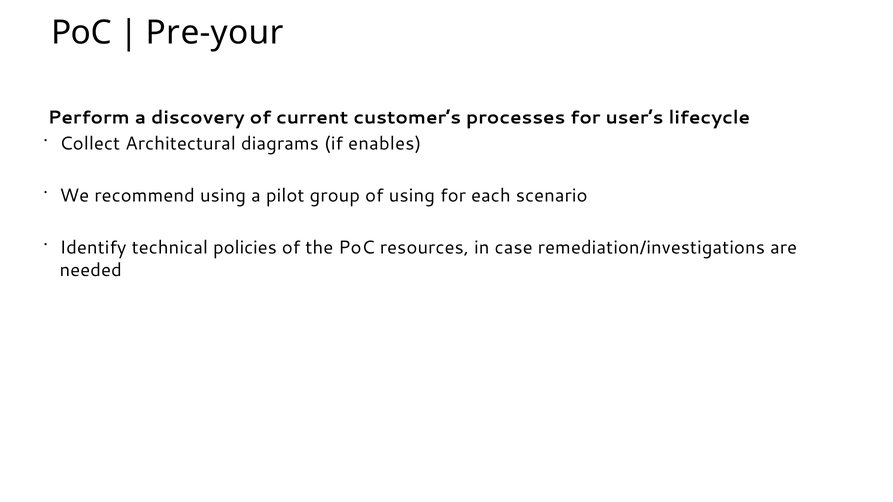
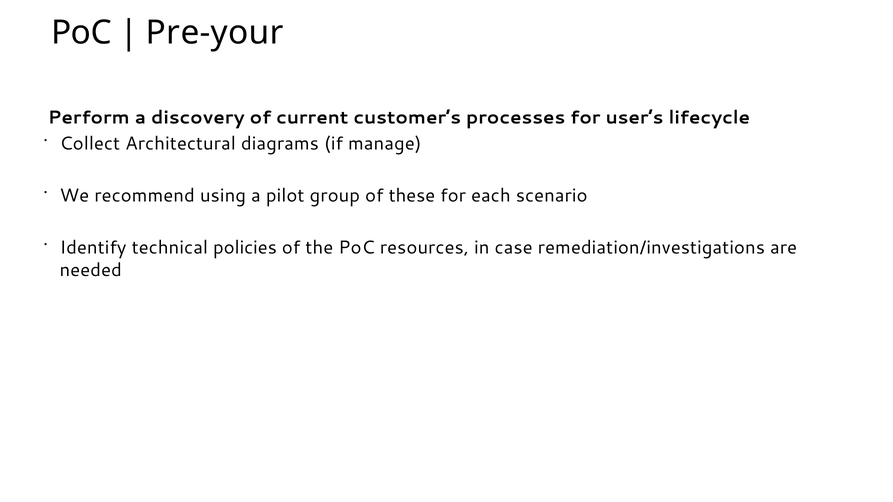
enables: enables -> manage
of using: using -> these
